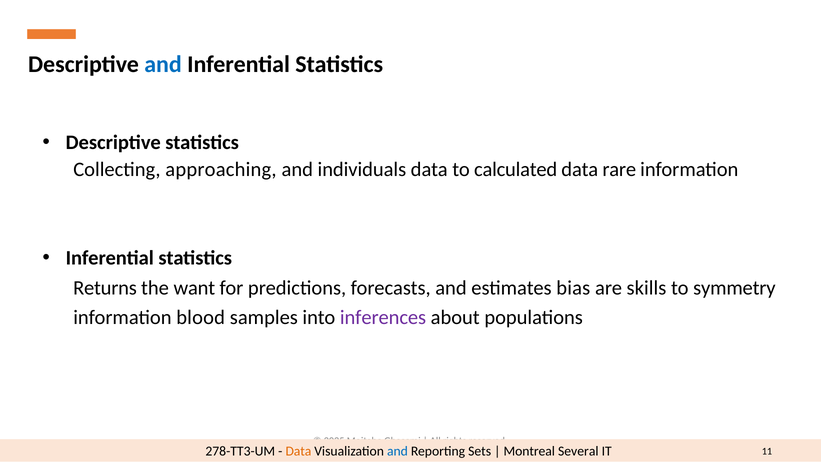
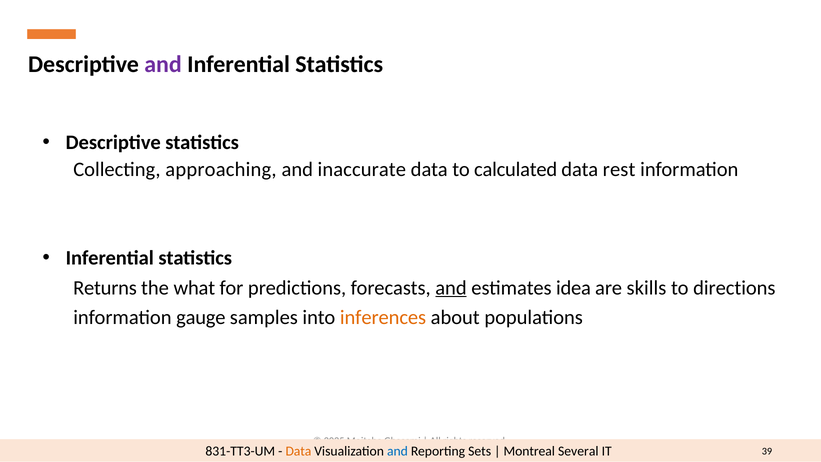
and at (163, 64) colour: blue -> purple
individuals: individuals -> inaccurate
rare: rare -> rest
want: want -> what
and at (451, 288) underline: none -> present
bias: bias -> idea
symmetry: symmetry -> directions
blood: blood -> gauge
inferences colour: purple -> orange
278-TT3-UM: 278-TT3-UM -> 831-TT3-UM
11: 11 -> 39
